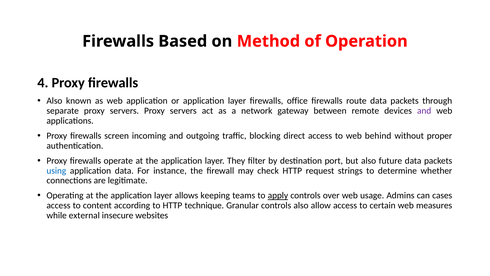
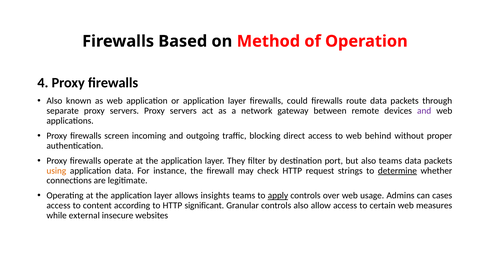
office: office -> could
also future: future -> teams
using colour: blue -> orange
determine underline: none -> present
keeping: keeping -> insights
technique: technique -> significant
